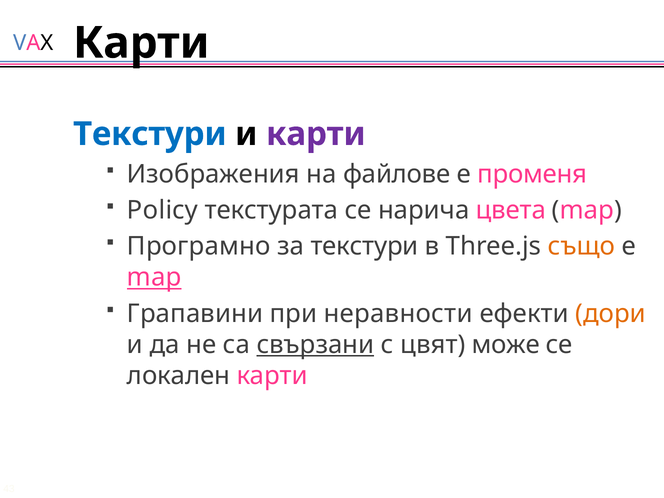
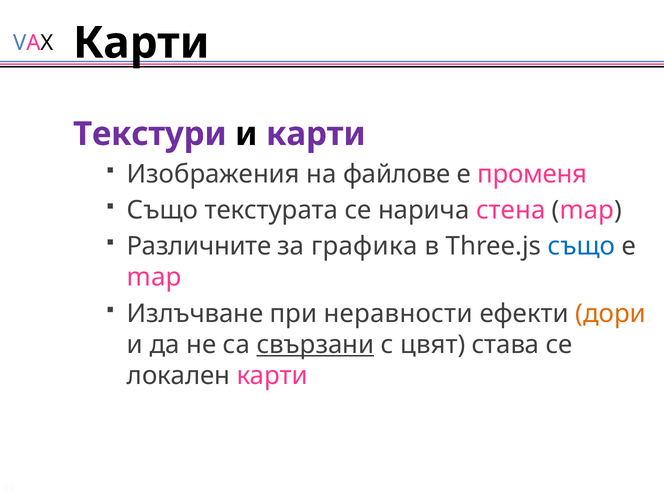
Текстури at (150, 134) colour: blue -> purple
Policy at (163, 210): Policy -> Също
цвета: цвета -> стена
Програмно: Програмно -> Различните
за текстури: текстури -> графика
също at (582, 246) colour: orange -> blue
map at (154, 277) underline: present -> none
Грапавини: Грапавини -> Излъчване
може: може -> става
